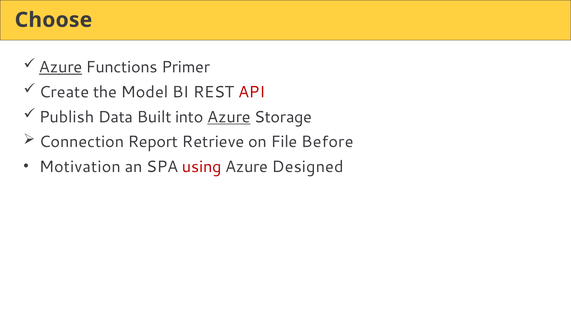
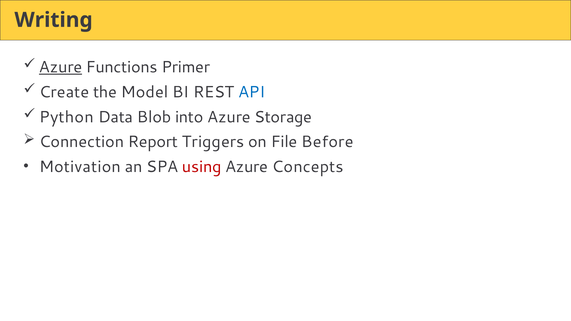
Choose: Choose -> Writing
API colour: red -> blue
Publish: Publish -> Python
Built: Built -> Blob
Azure at (229, 117) underline: present -> none
Retrieve: Retrieve -> Triggers
Designed: Designed -> Concepts
